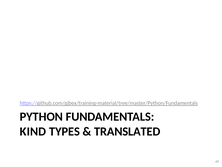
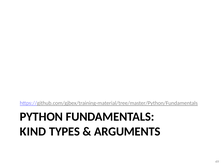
TRANSLATED: TRANSLATED -> ARGUMENTS
